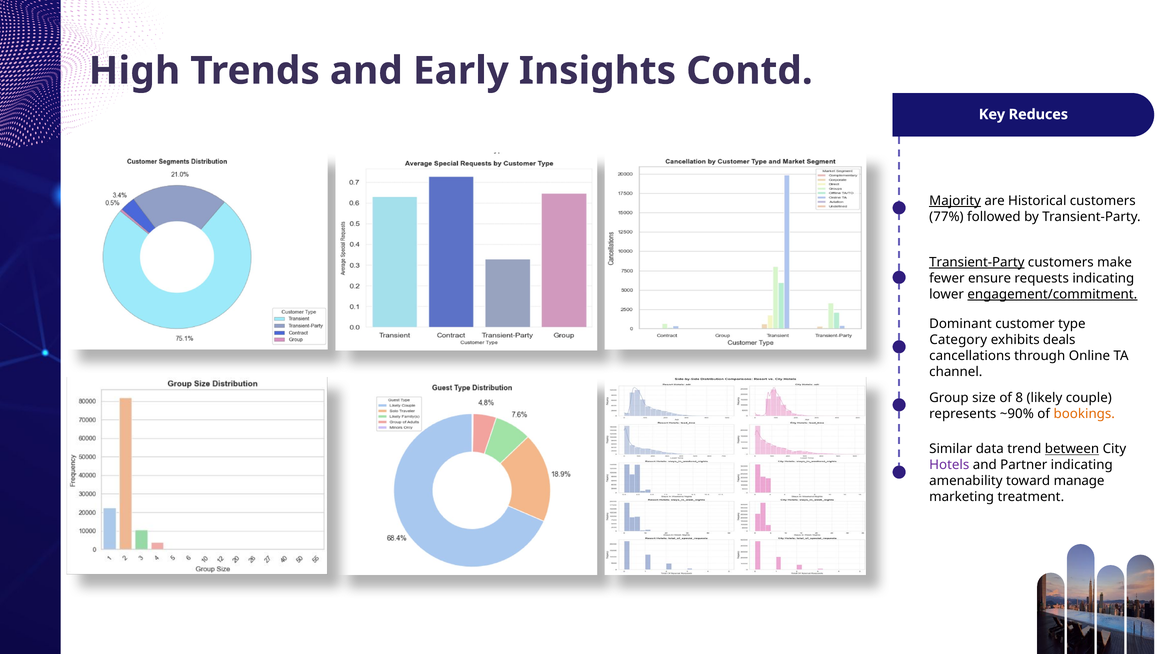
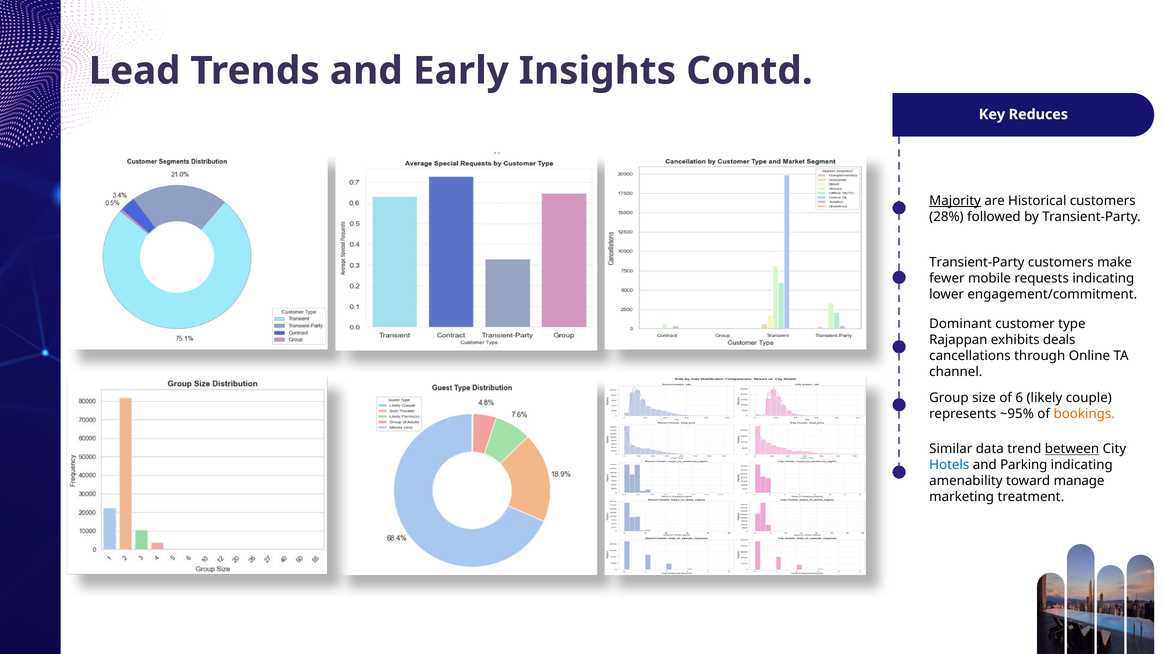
High: High -> Lead
77%: 77% -> 28%
Transient-Party at (977, 262) underline: present -> none
ensure: ensure -> mobile
engagement/commitment underline: present -> none
Category: Category -> Rajappan
8: 8 -> 6
~90%: ~90% -> ~95%
Hotels colour: purple -> blue
Partner: Partner -> Parking
